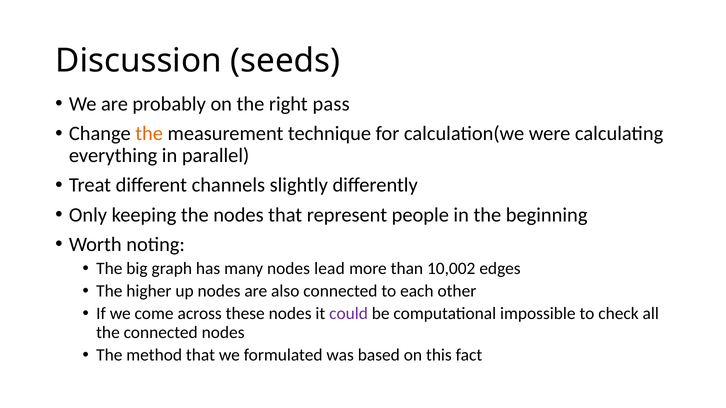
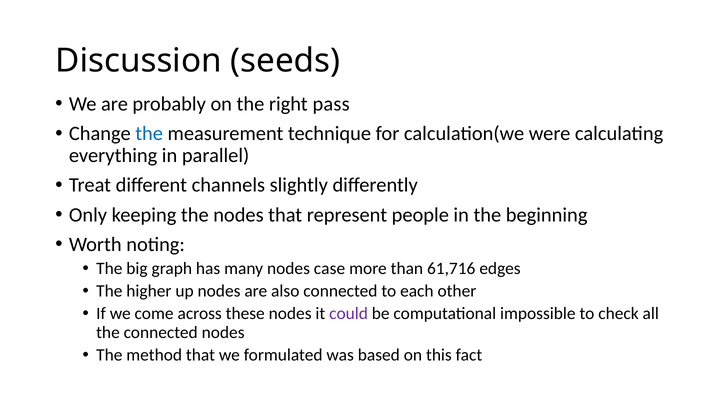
the at (149, 134) colour: orange -> blue
lead: lead -> case
10,002: 10,002 -> 61,716
